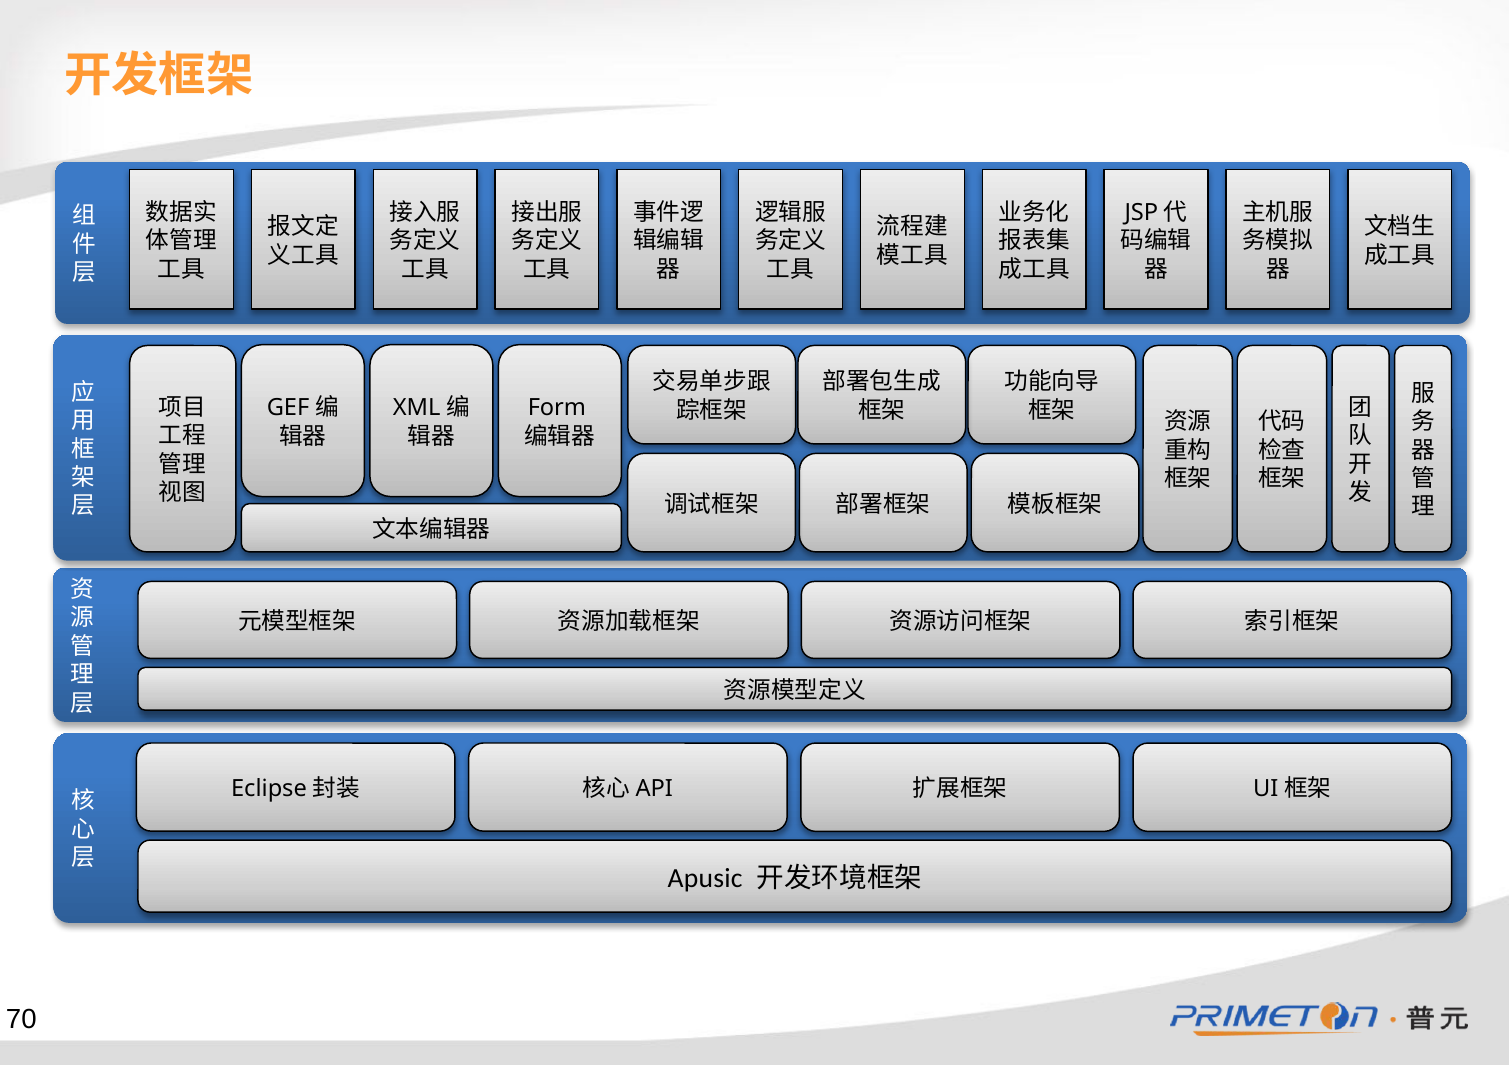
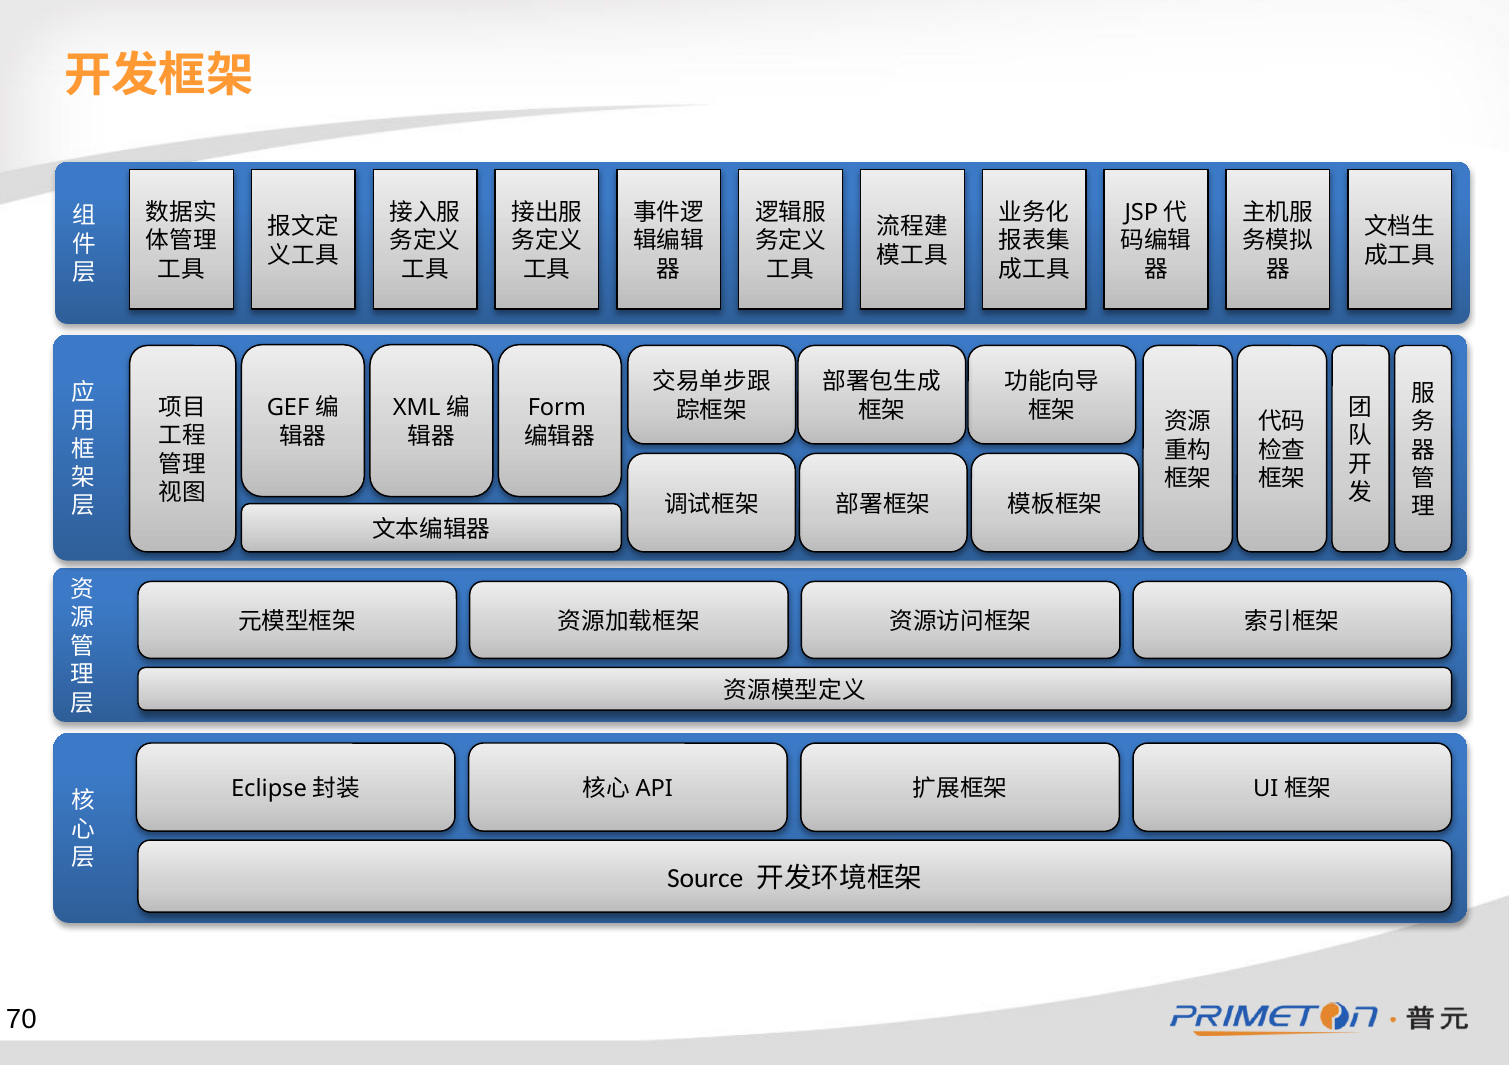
Apusic: Apusic -> Source
